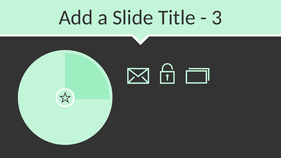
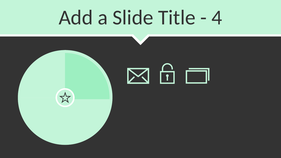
3: 3 -> 4
